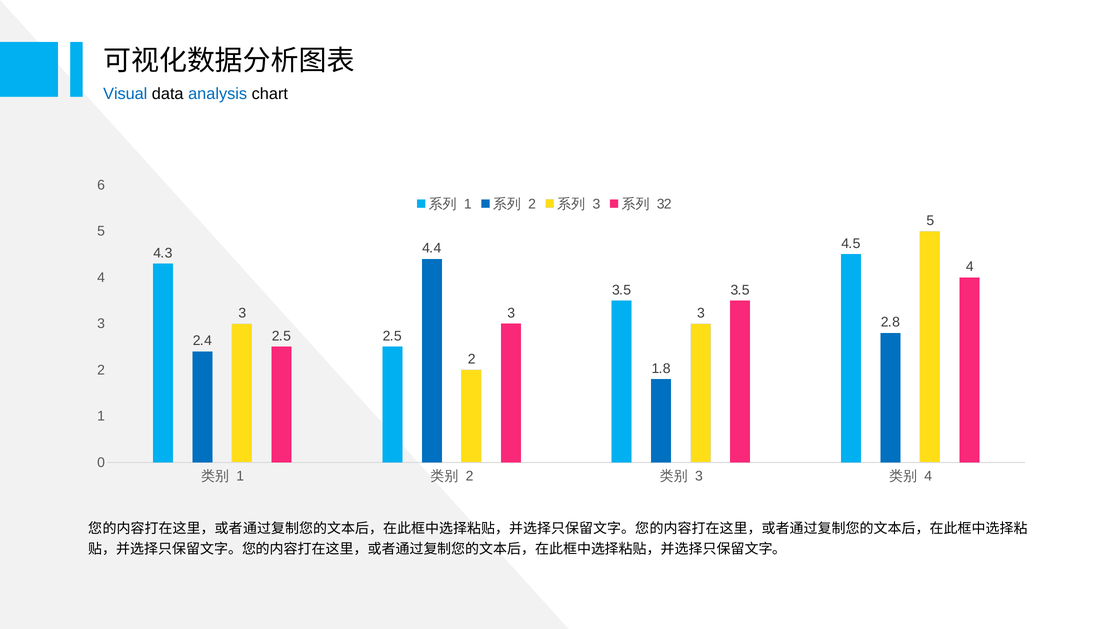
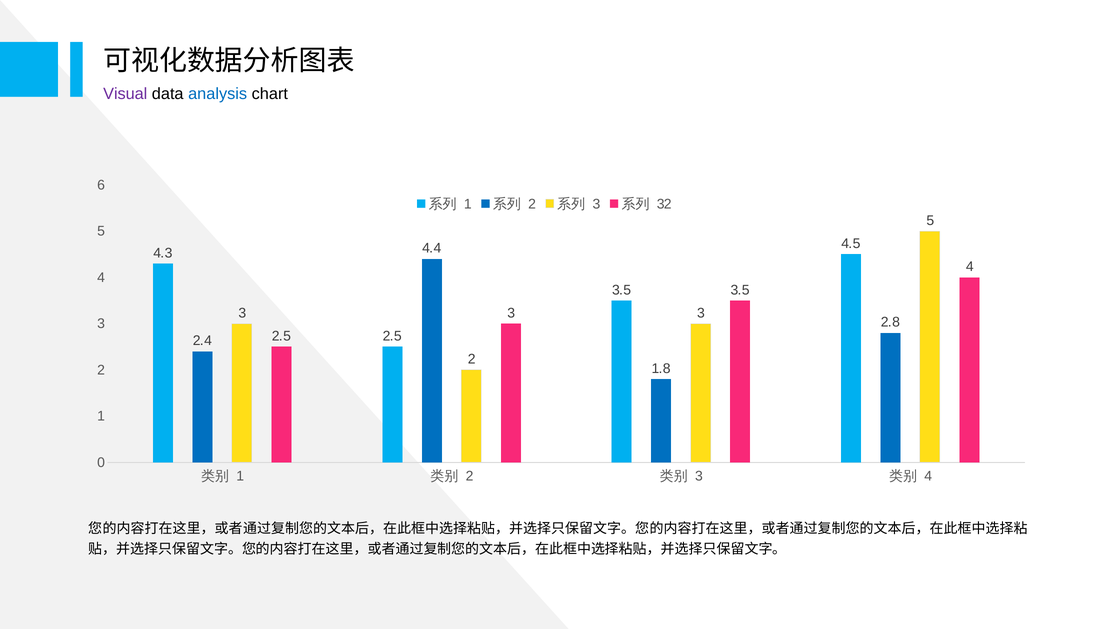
Visual colour: blue -> purple
